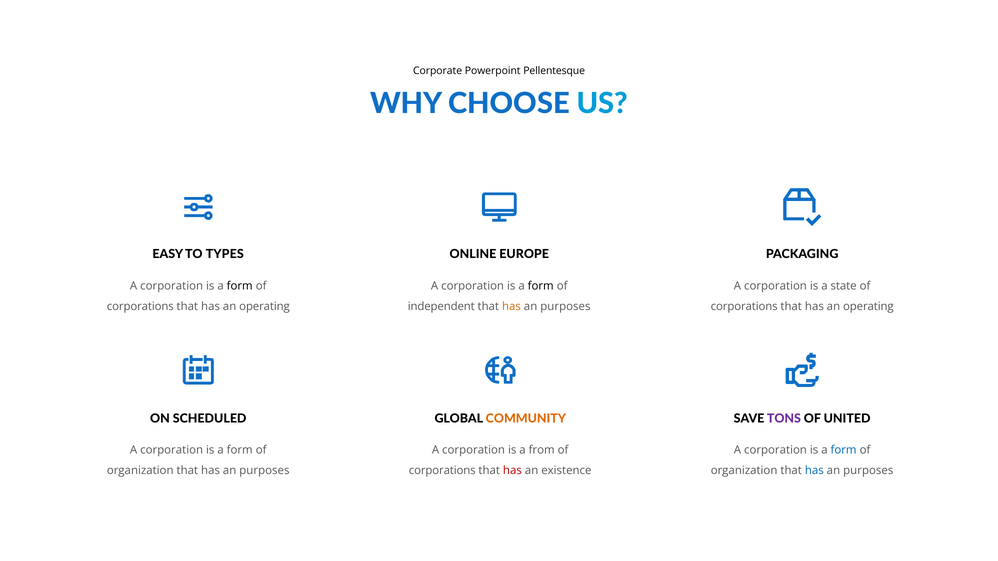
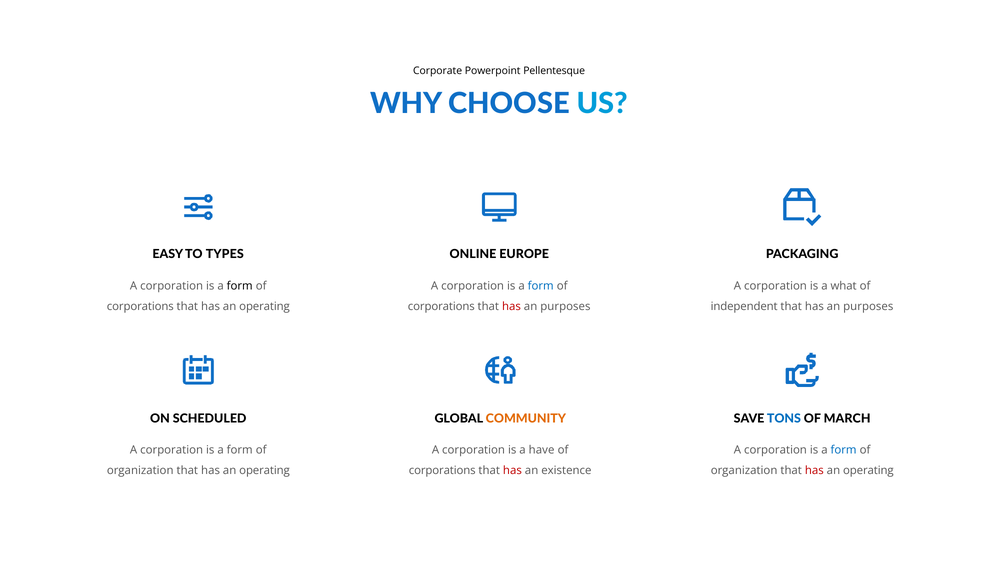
form at (541, 286) colour: black -> blue
state: state -> what
independent at (441, 307): independent -> corporations
has at (511, 307) colour: orange -> red
corporations at (744, 307): corporations -> independent
operating at (868, 307): operating -> purposes
TONS colour: purple -> blue
UNITED: UNITED -> MARCH
from: from -> have
purposes at (264, 471): purposes -> operating
has at (814, 471) colour: blue -> red
purposes at (868, 471): purposes -> operating
